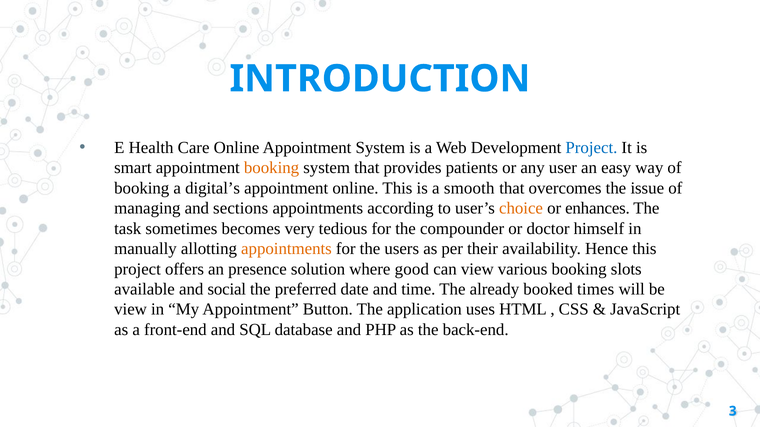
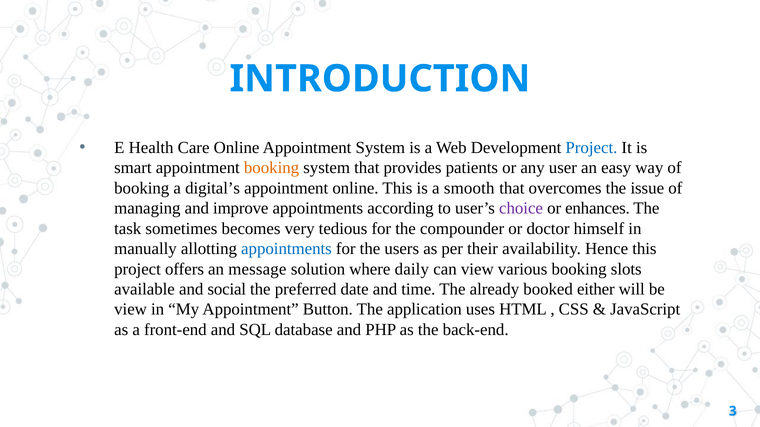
sections: sections -> improve
choice colour: orange -> purple
appointments at (286, 249) colour: orange -> blue
presence: presence -> message
good: good -> daily
times: times -> either
